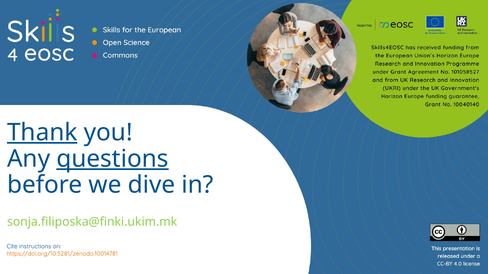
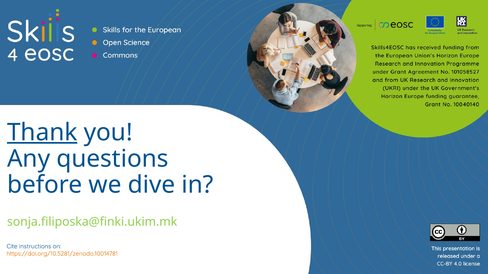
questions underline: present -> none
